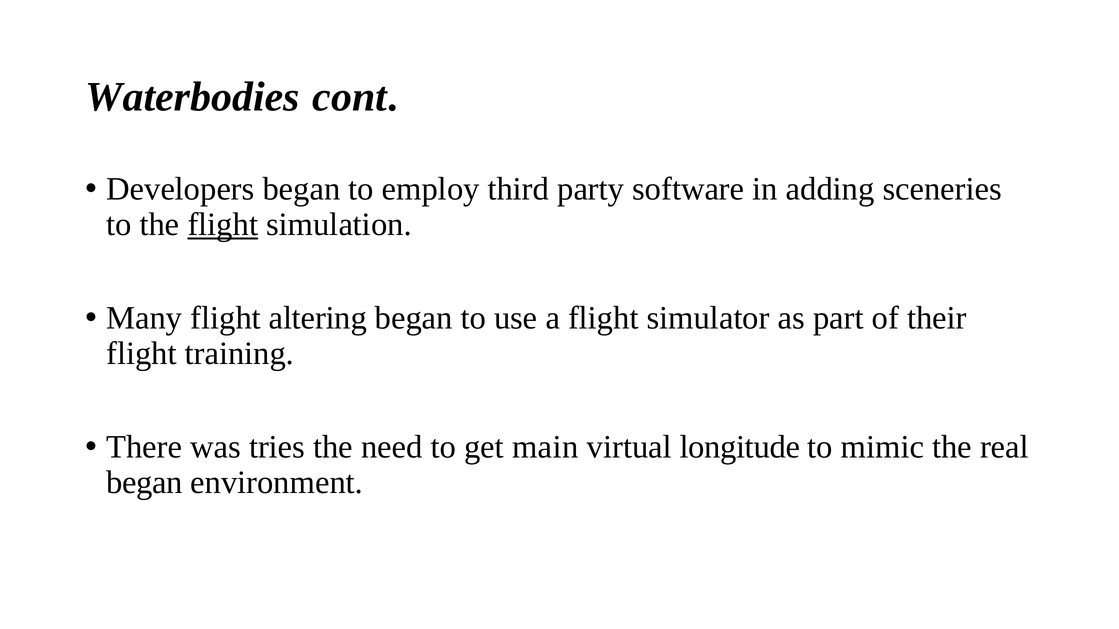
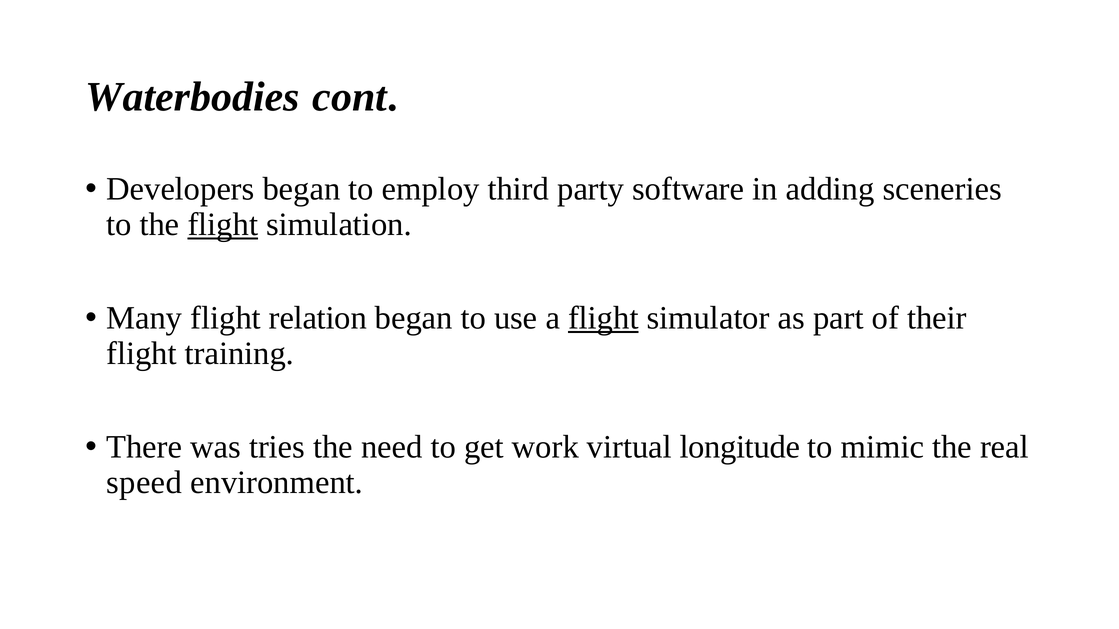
altering: altering -> relation
flight at (603, 318) underline: none -> present
main: main -> work
began at (144, 483): began -> speed
